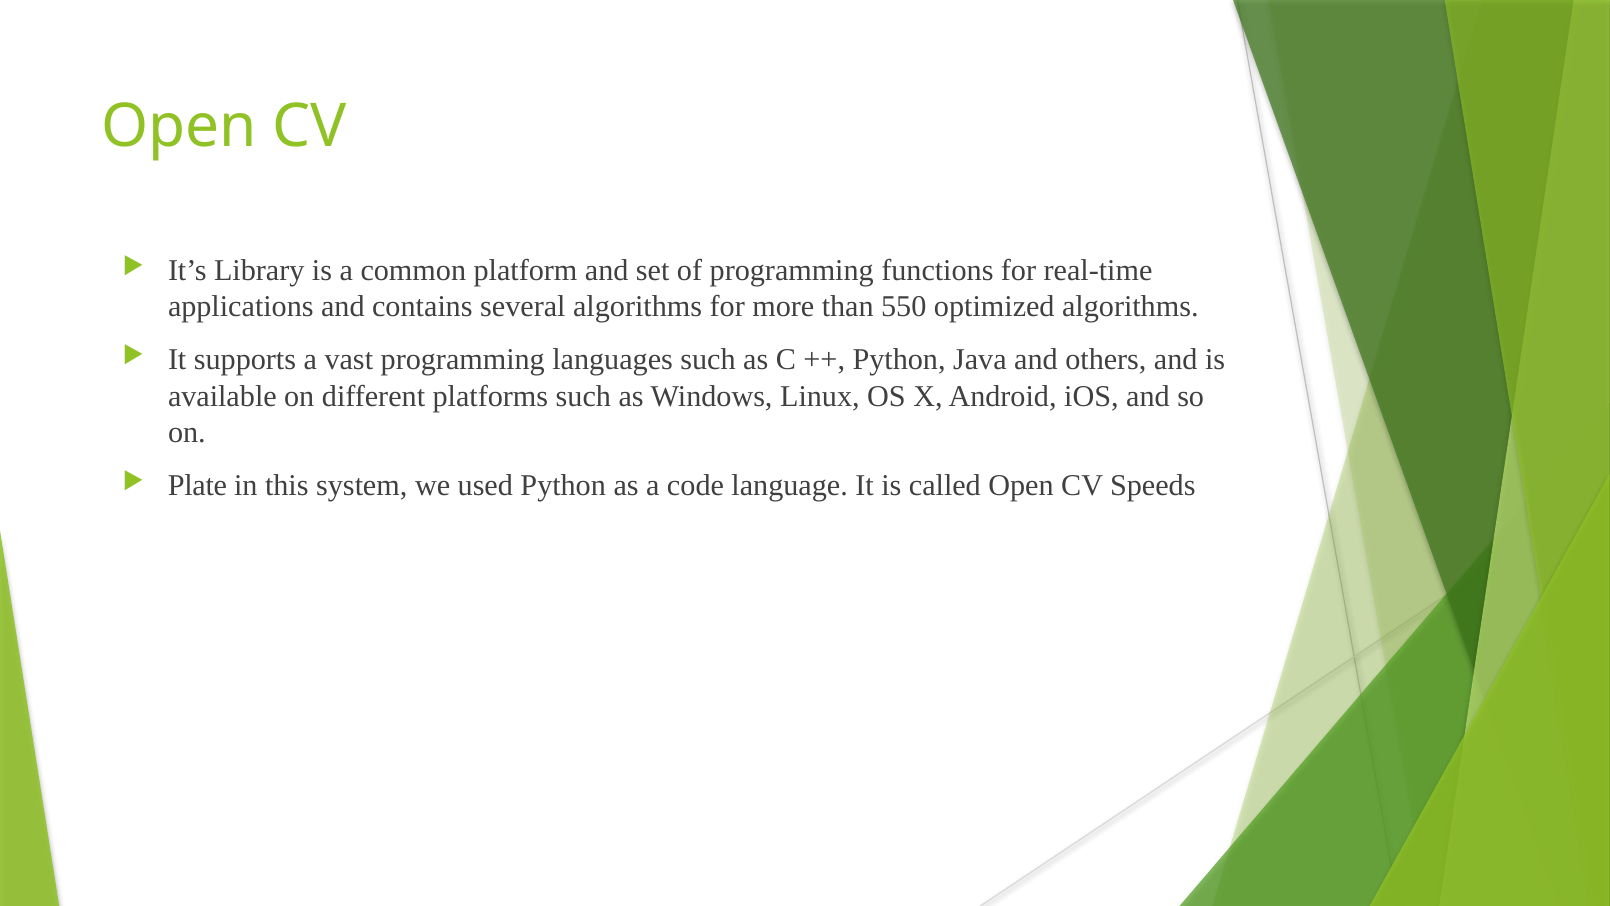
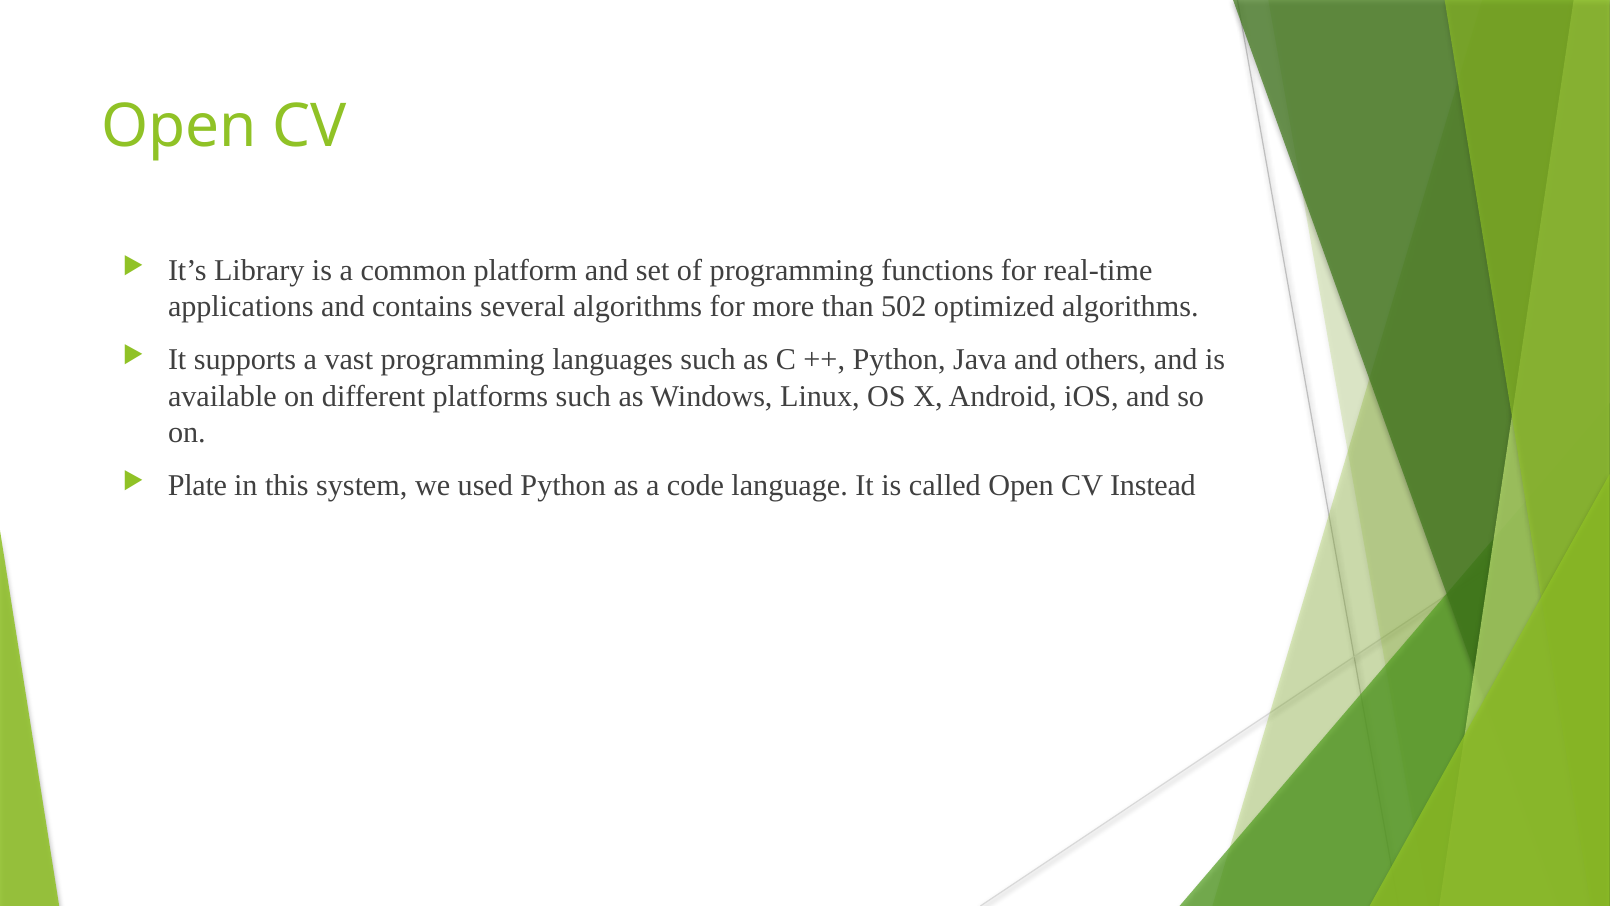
550: 550 -> 502
Speeds: Speeds -> Instead
